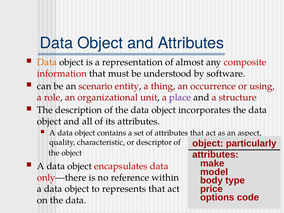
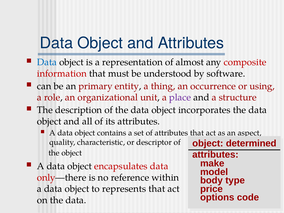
Data at (47, 62) colour: orange -> blue
scenario: scenario -> primary
particularly: particularly -> determined
